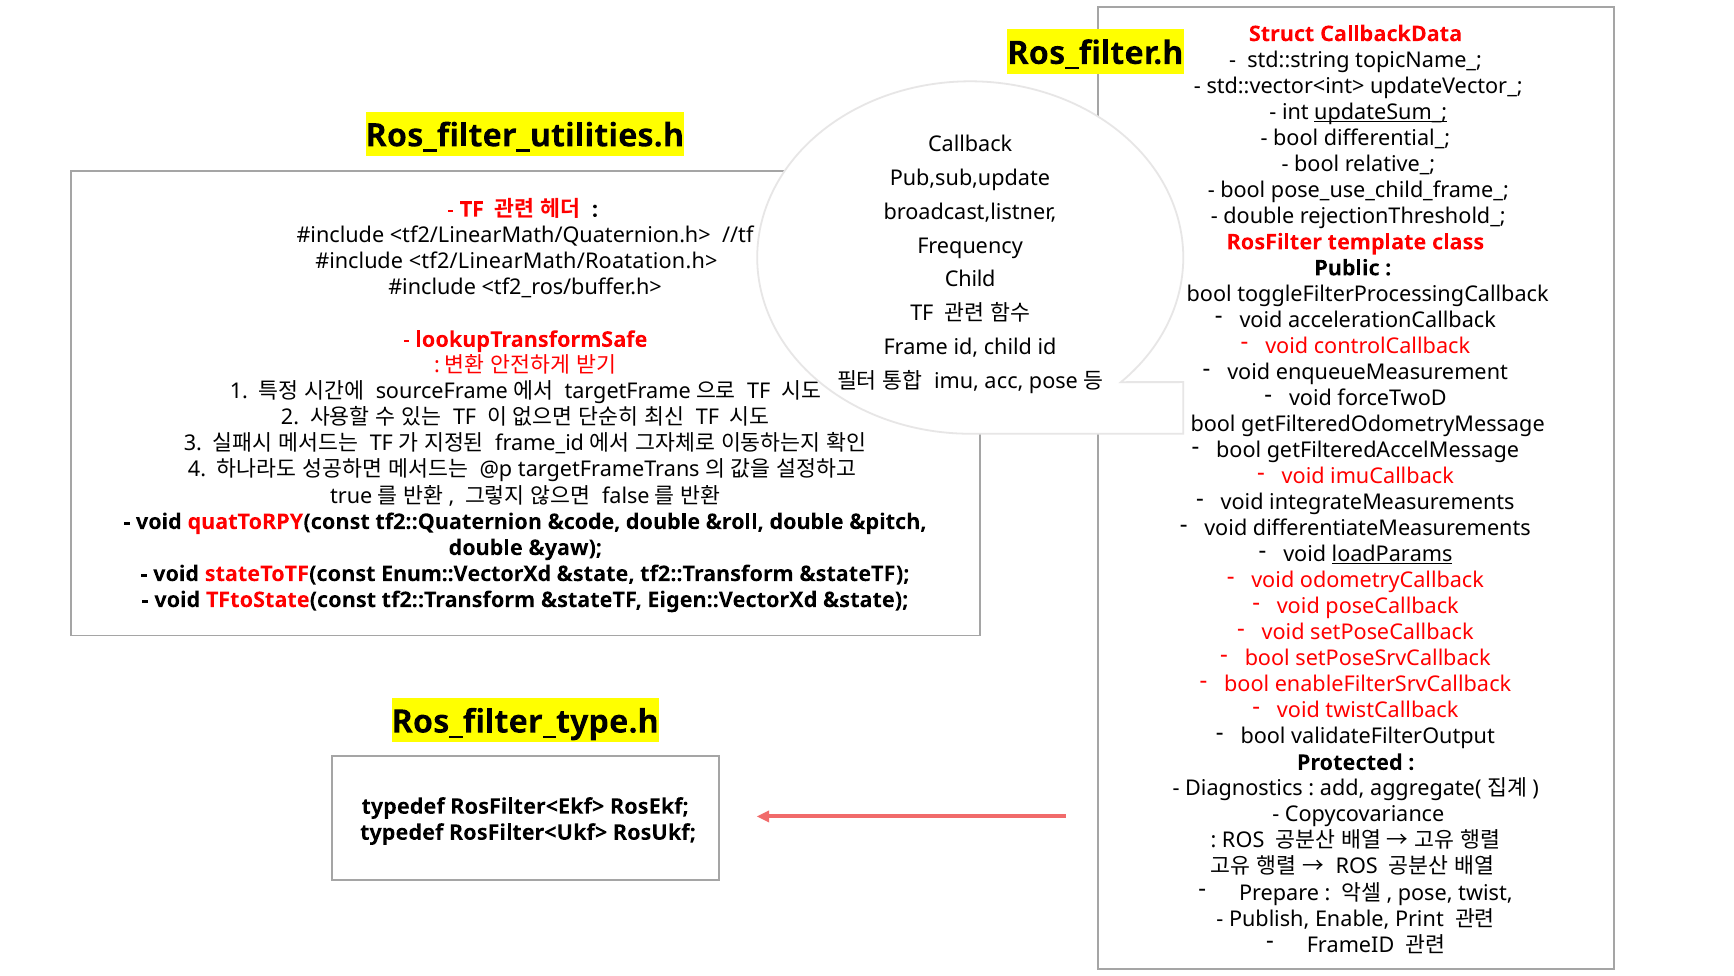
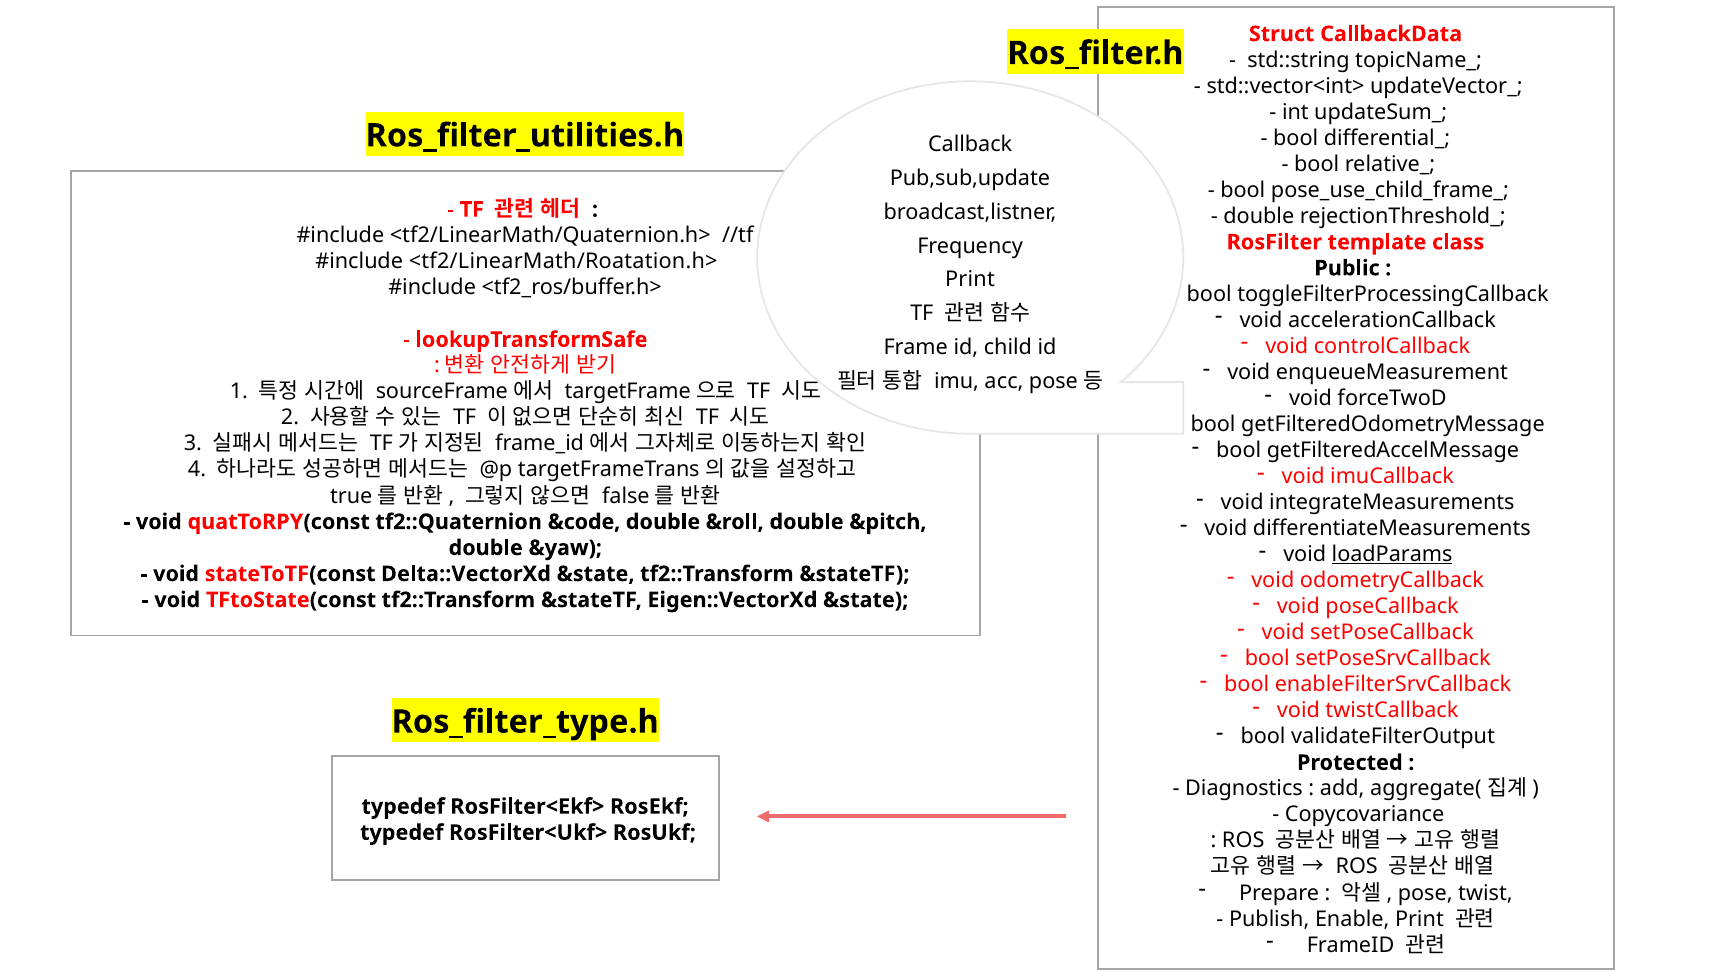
updateSum_ underline: present -> none
Child at (970, 280): Child -> Print
Enum::VectorXd: Enum::VectorXd -> Delta::VectorXd
